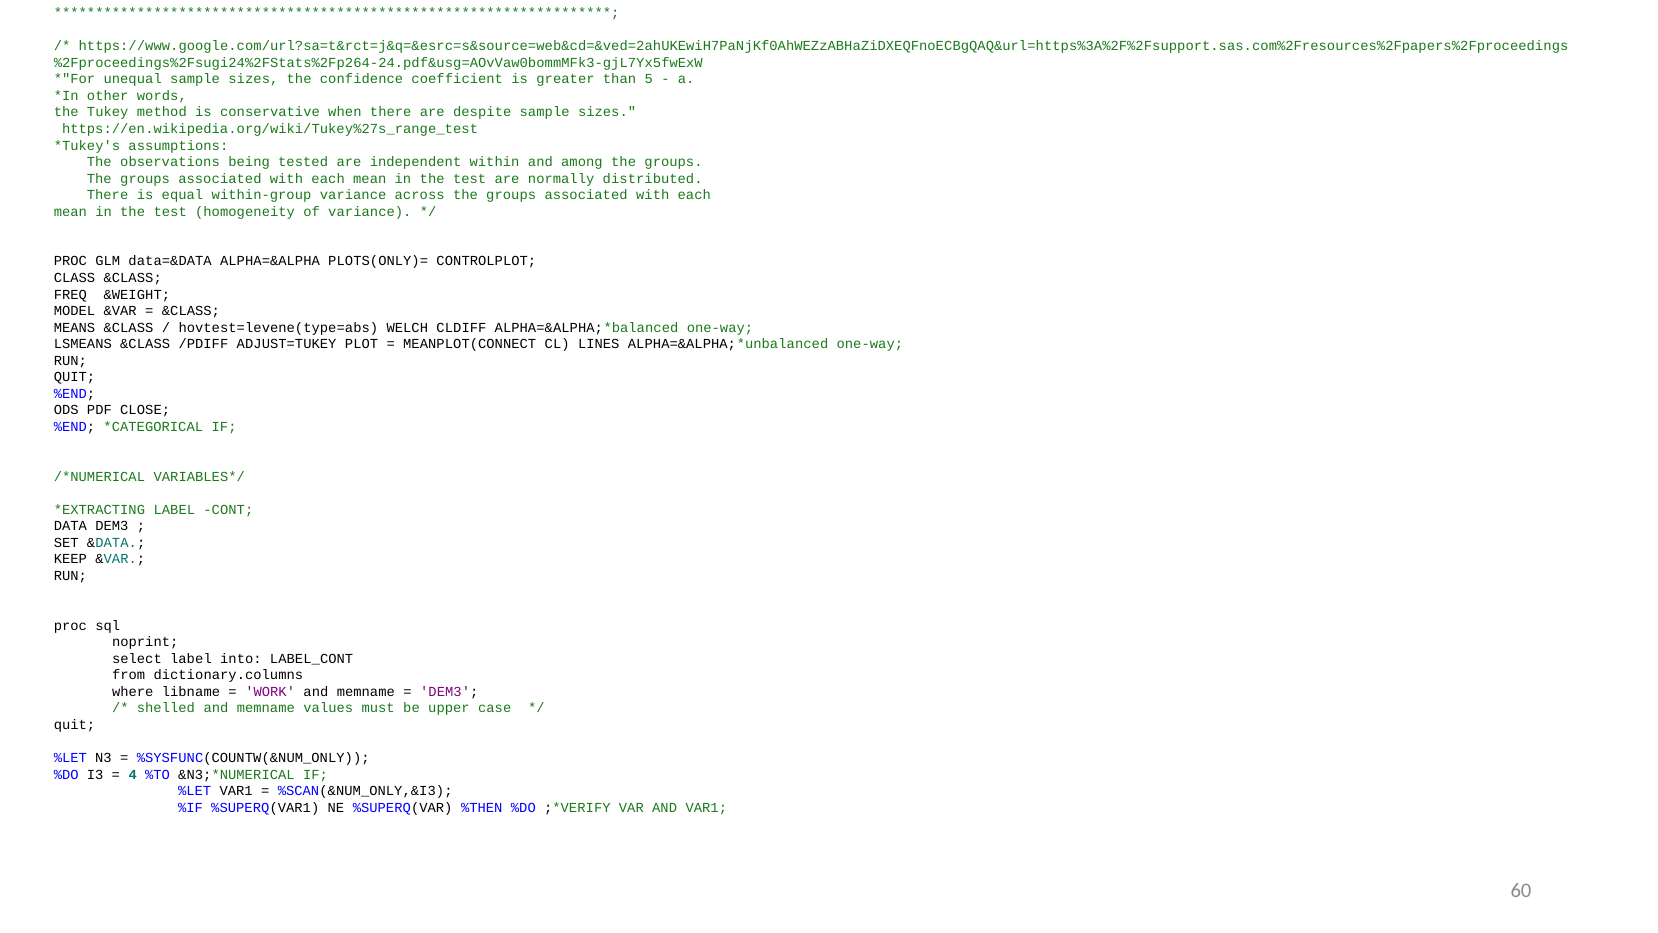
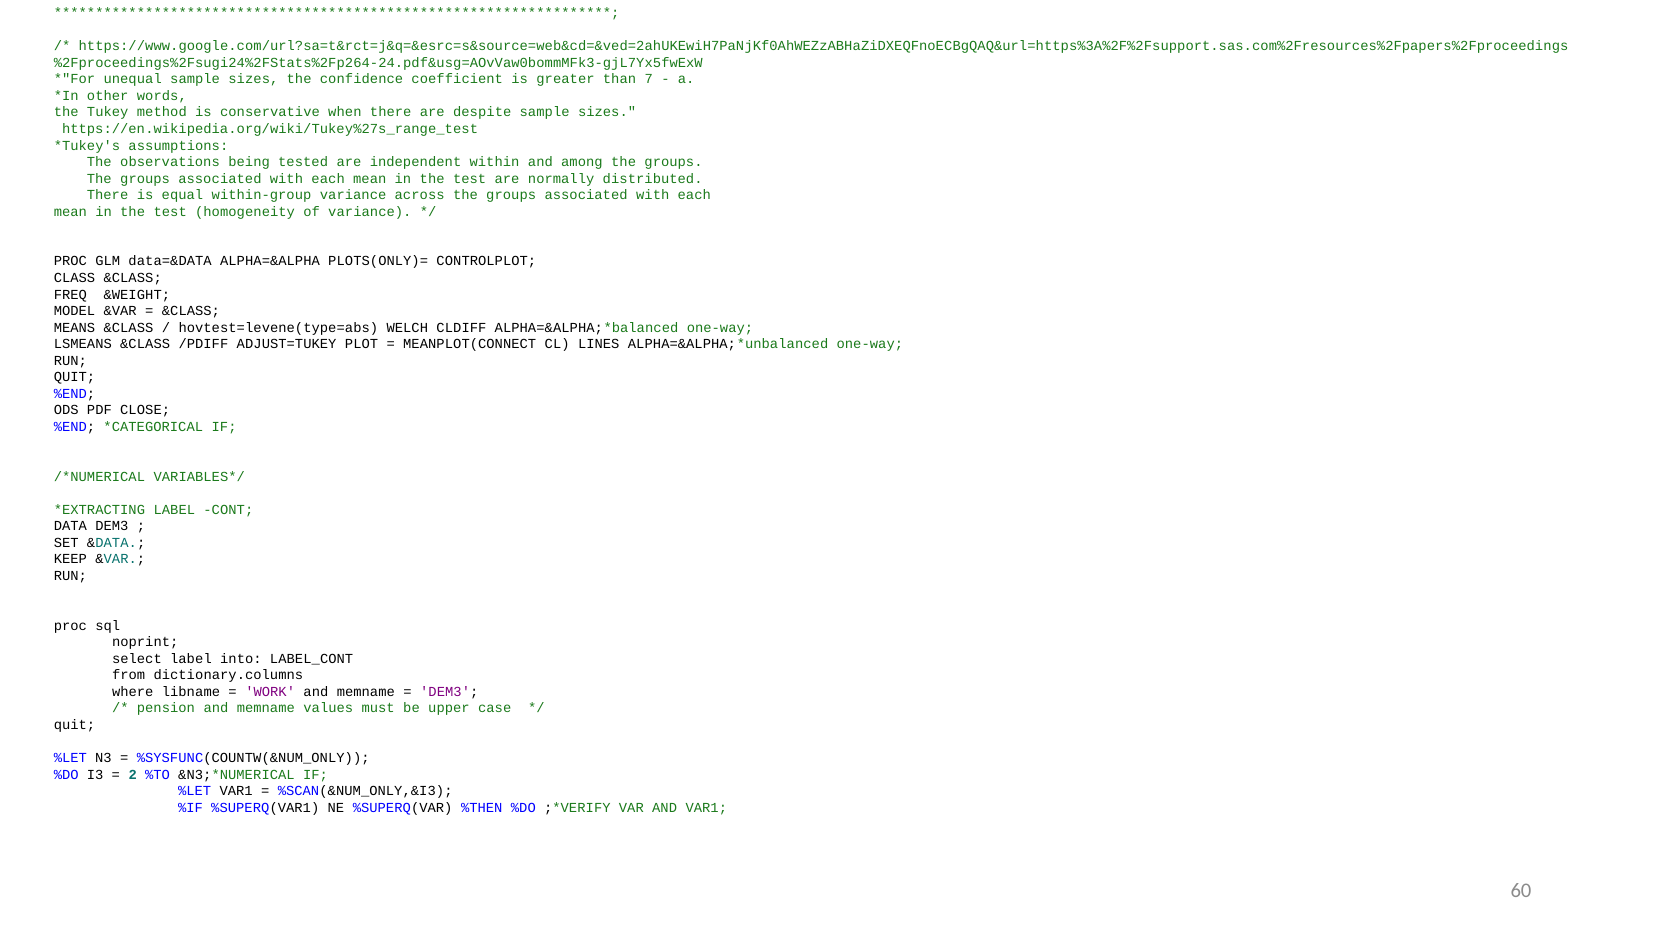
5: 5 -> 7
shelled: shelled -> pension
4: 4 -> 2
